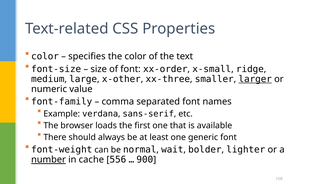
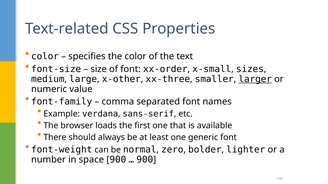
ridge: ridge -> sizes
wait: wait -> zero
number underline: present -> none
cache: cache -> space
556 at (118, 160): 556 -> 900
